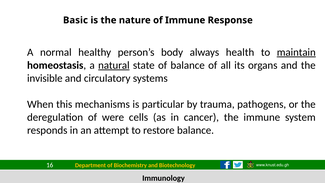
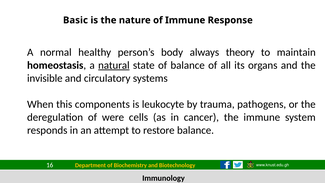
health: health -> theory
maintain underline: present -> none
mechanisms: mechanisms -> components
particular: particular -> leukocyte
